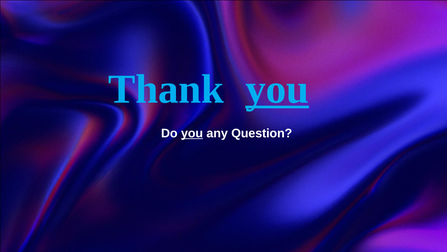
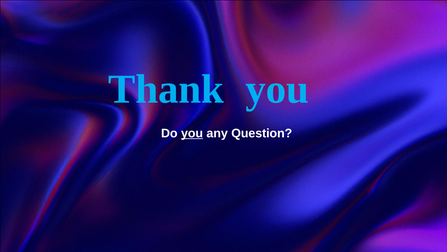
you at (277, 89) underline: present -> none
